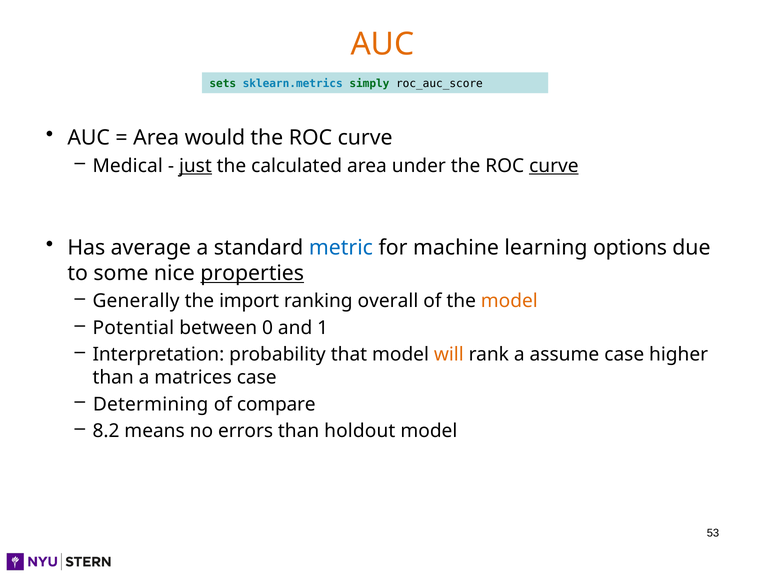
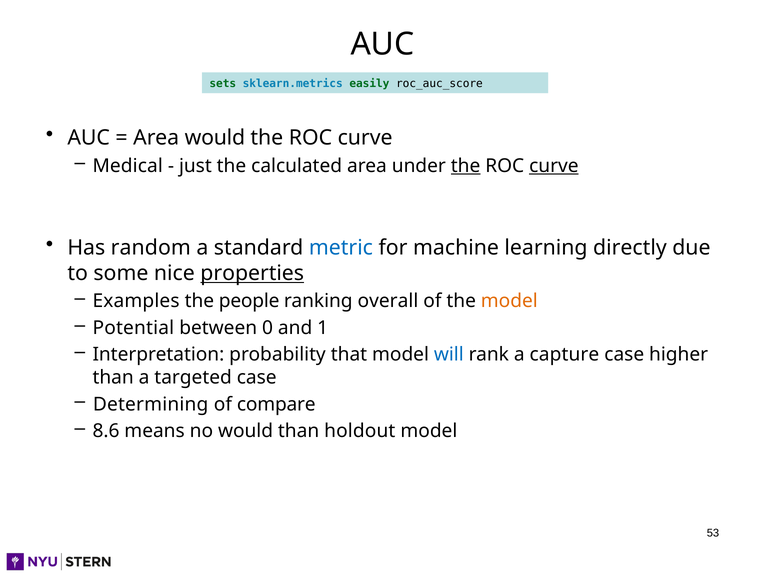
AUC at (382, 44) colour: orange -> black
simply: simply -> easily
just underline: present -> none
the at (466, 166) underline: none -> present
average: average -> random
options: options -> directly
Generally: Generally -> Examples
import: import -> people
will colour: orange -> blue
assume: assume -> capture
matrices: matrices -> targeted
8.2: 8.2 -> 8.6
no errors: errors -> would
